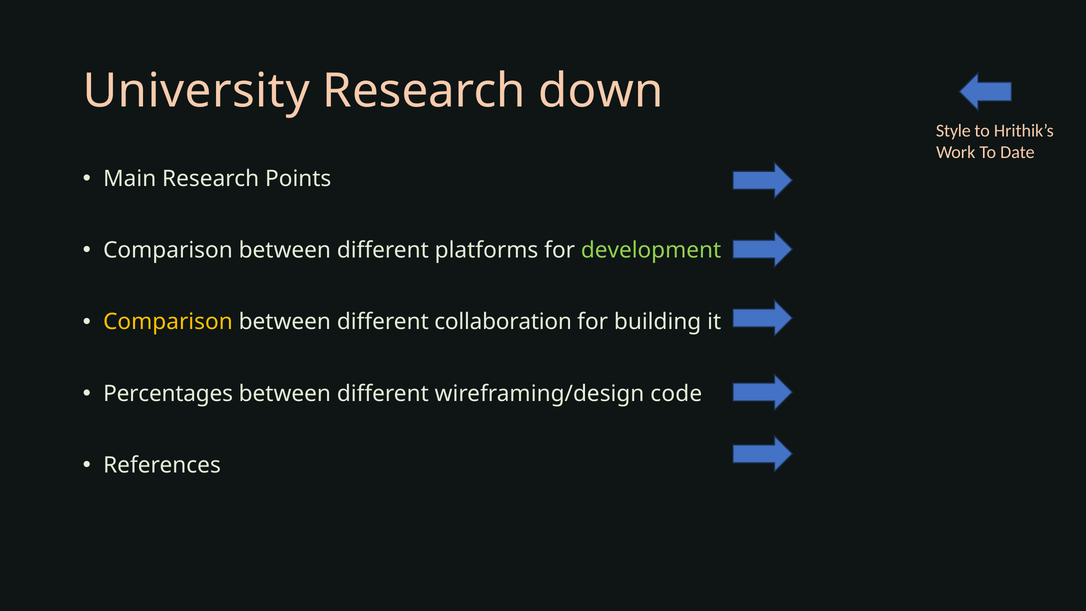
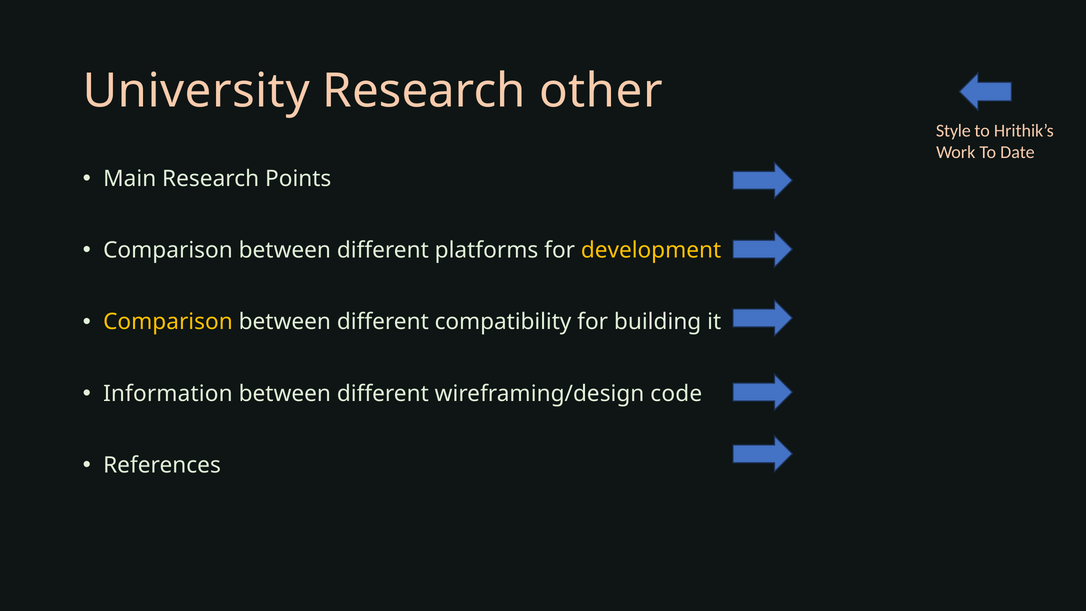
down: down -> other
development colour: light green -> yellow
collaboration: collaboration -> compatibility
Percentages: Percentages -> Information
